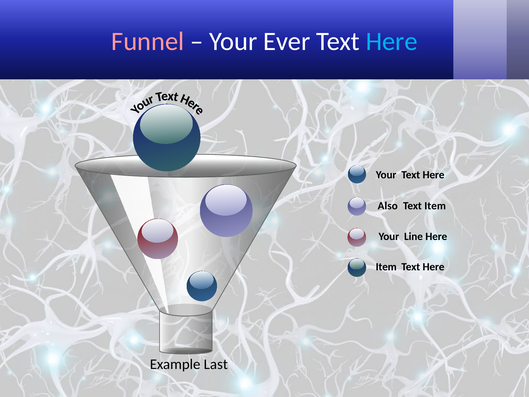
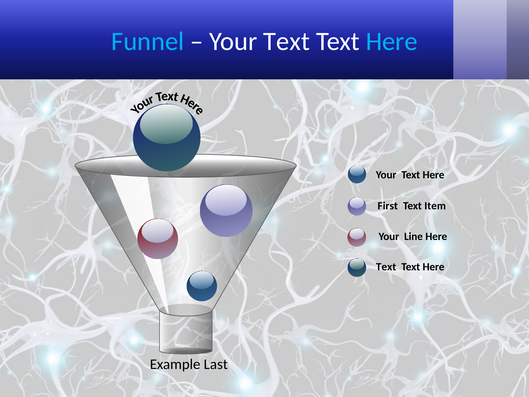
Funnel colour: pink -> light blue
Ever at (287, 42): Ever -> Text
Also: Also -> First
Item at (386, 267): Item -> Text
